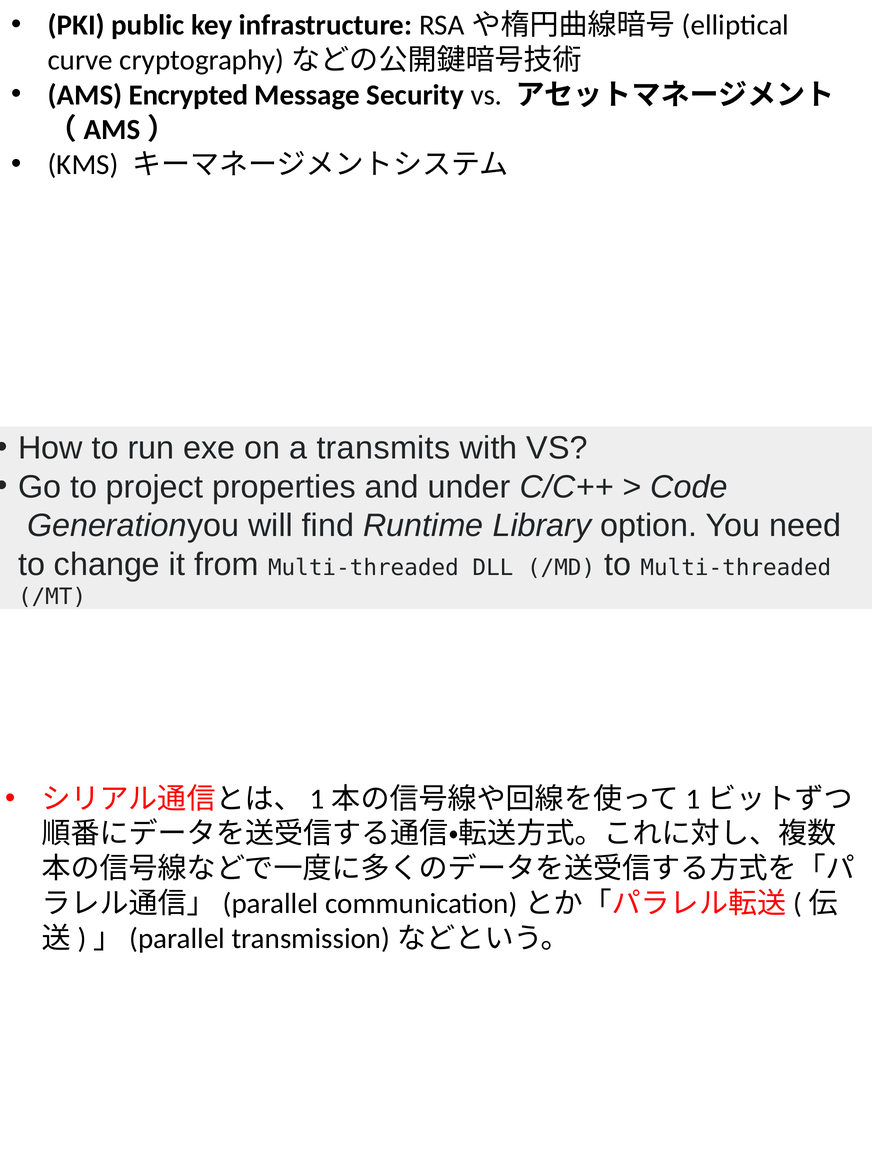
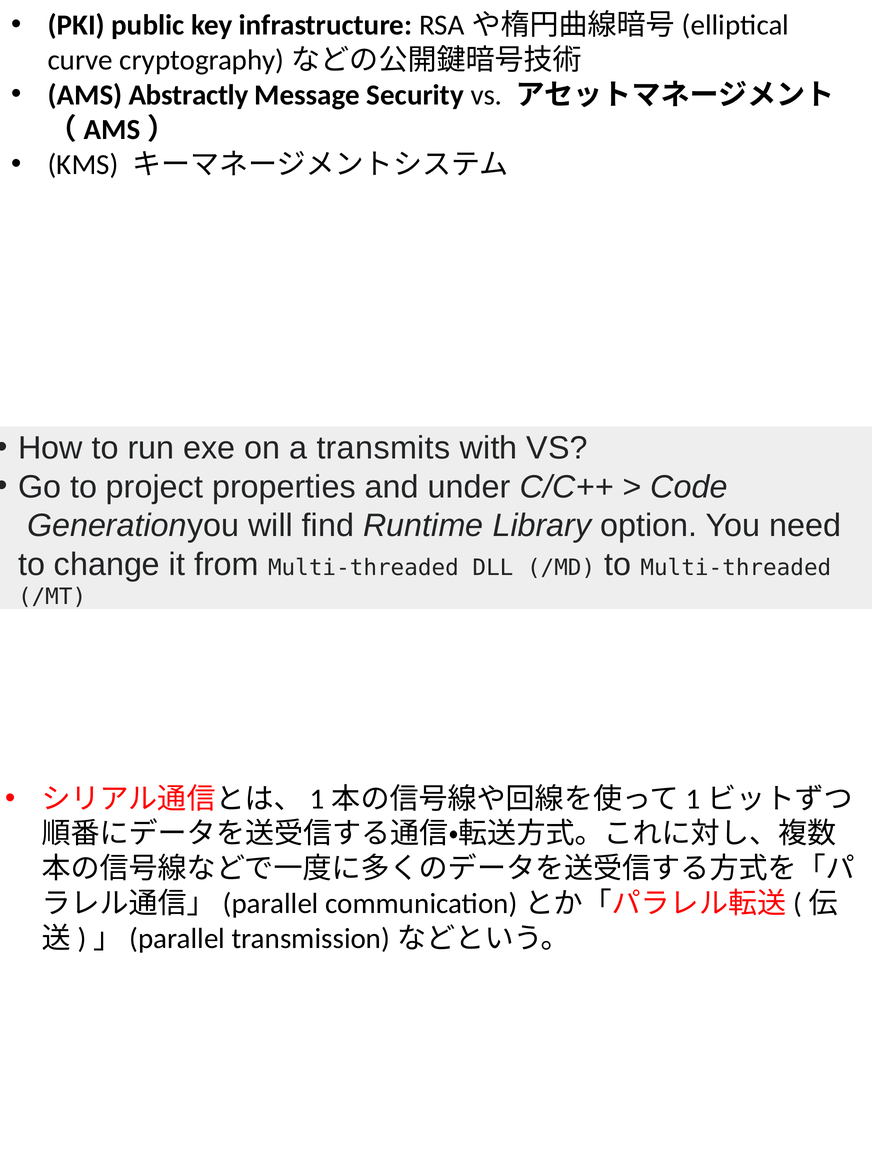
Encrypted: Encrypted -> Abstractly
